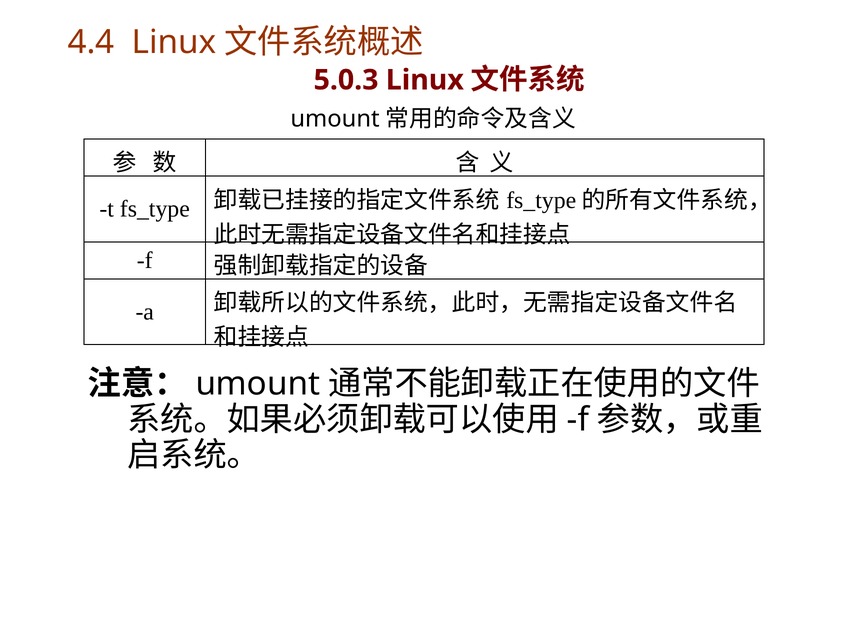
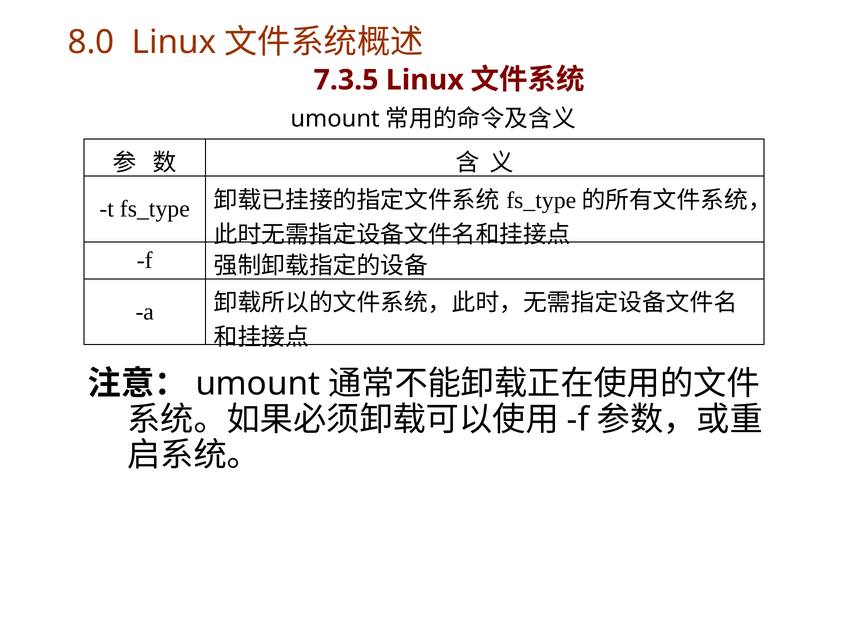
4.4: 4.4 -> 8.0
5.0.3: 5.0.3 -> 7.3.5
